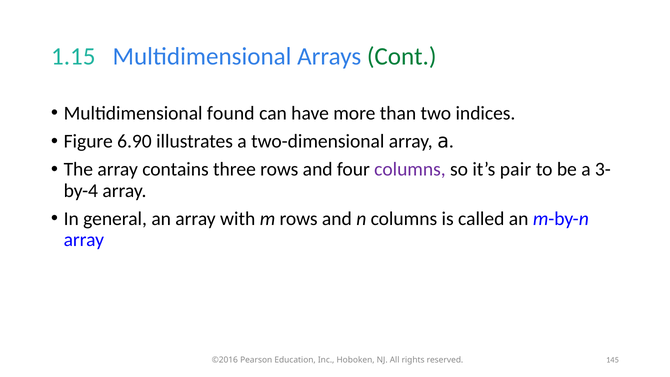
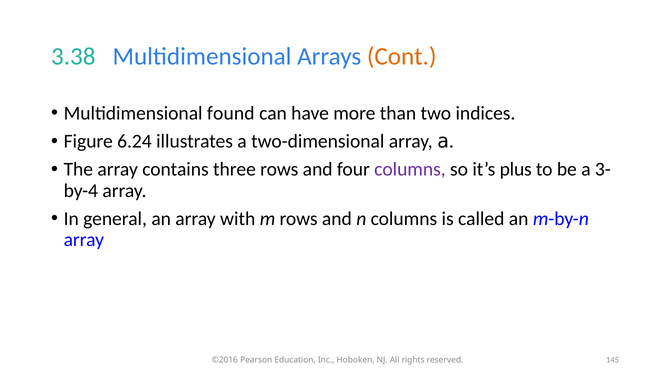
1.15: 1.15 -> 3.38
Cont colour: green -> orange
6.90: 6.90 -> 6.24
pair: pair -> plus
